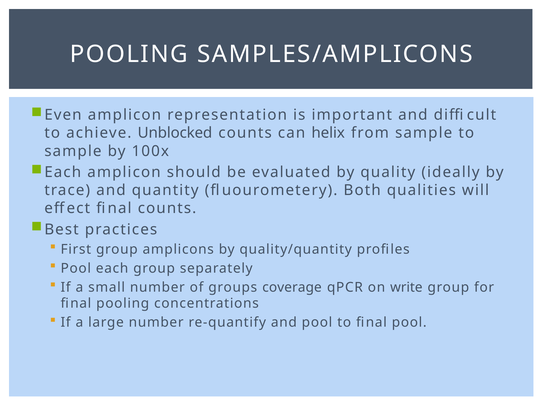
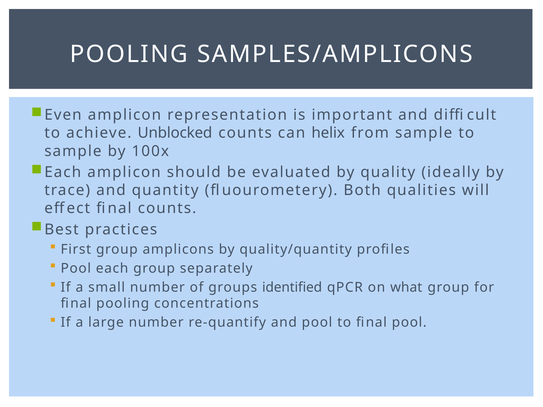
coverage: coverage -> identified
write: write -> what
